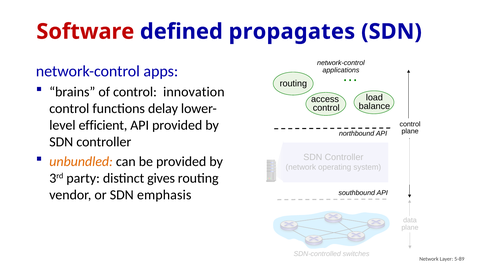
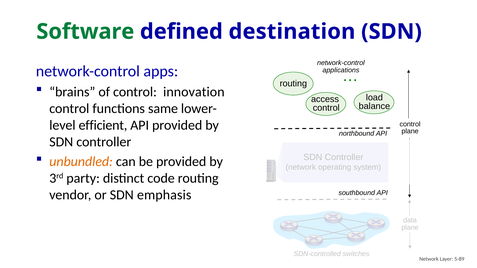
Software colour: red -> green
propagates: propagates -> destination
delay: delay -> same
gives: gives -> code
